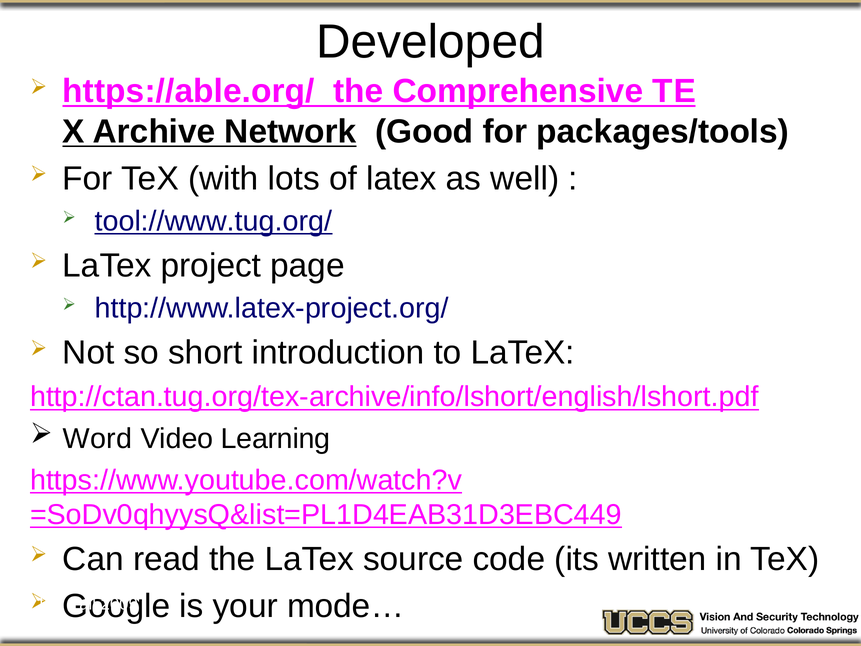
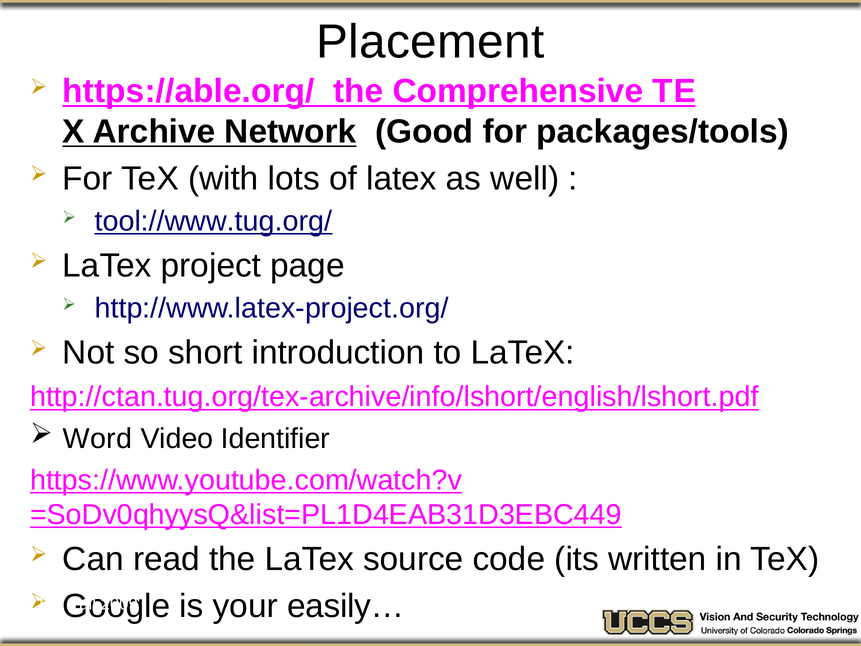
Developed: Developed -> Placement
Learning: Learning -> Identifier
mode…: mode… -> easily…
